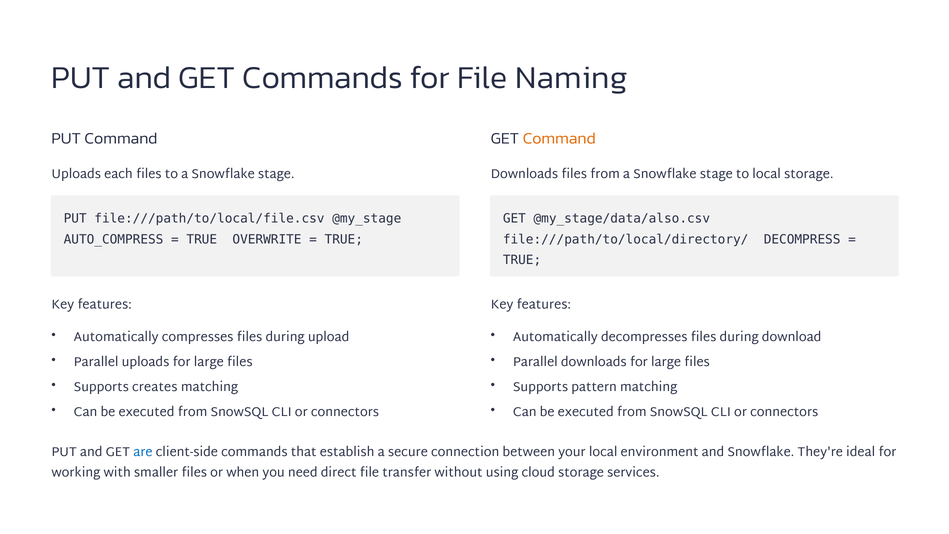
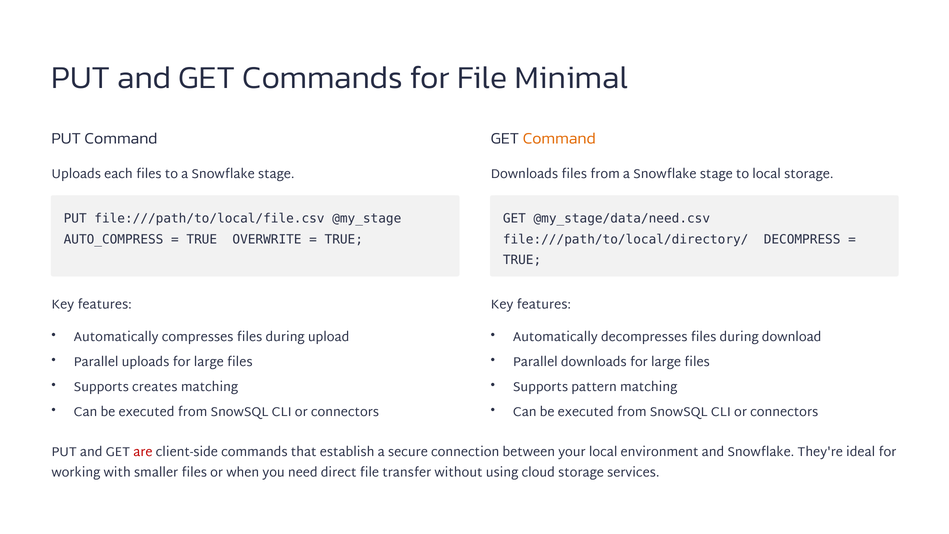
Naming: Naming -> Minimal
@my_stage/data/also.csv: @my_stage/data/also.csv -> @my_stage/data/need.csv
are colour: blue -> red
